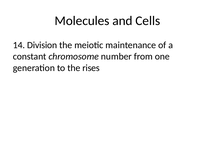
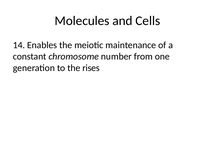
Division: Division -> Enables
